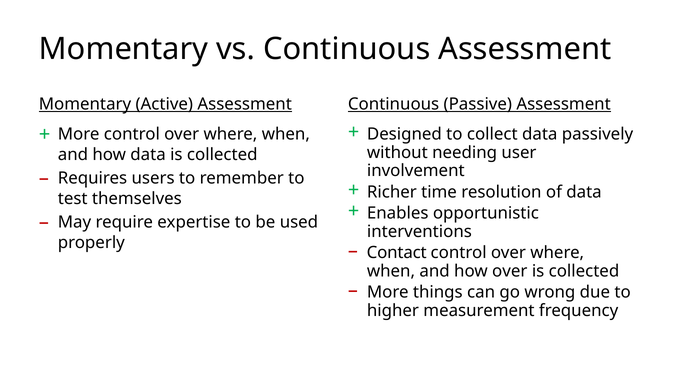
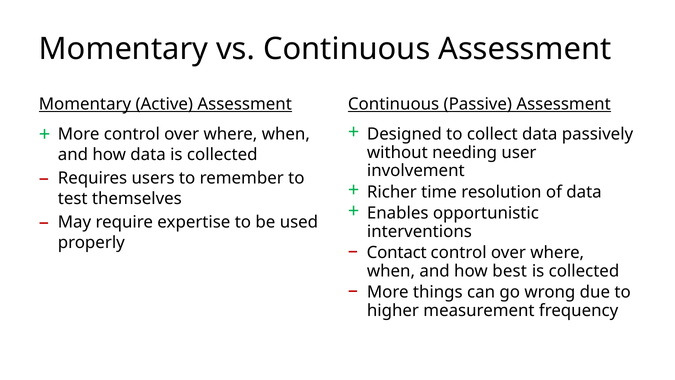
how over: over -> best
